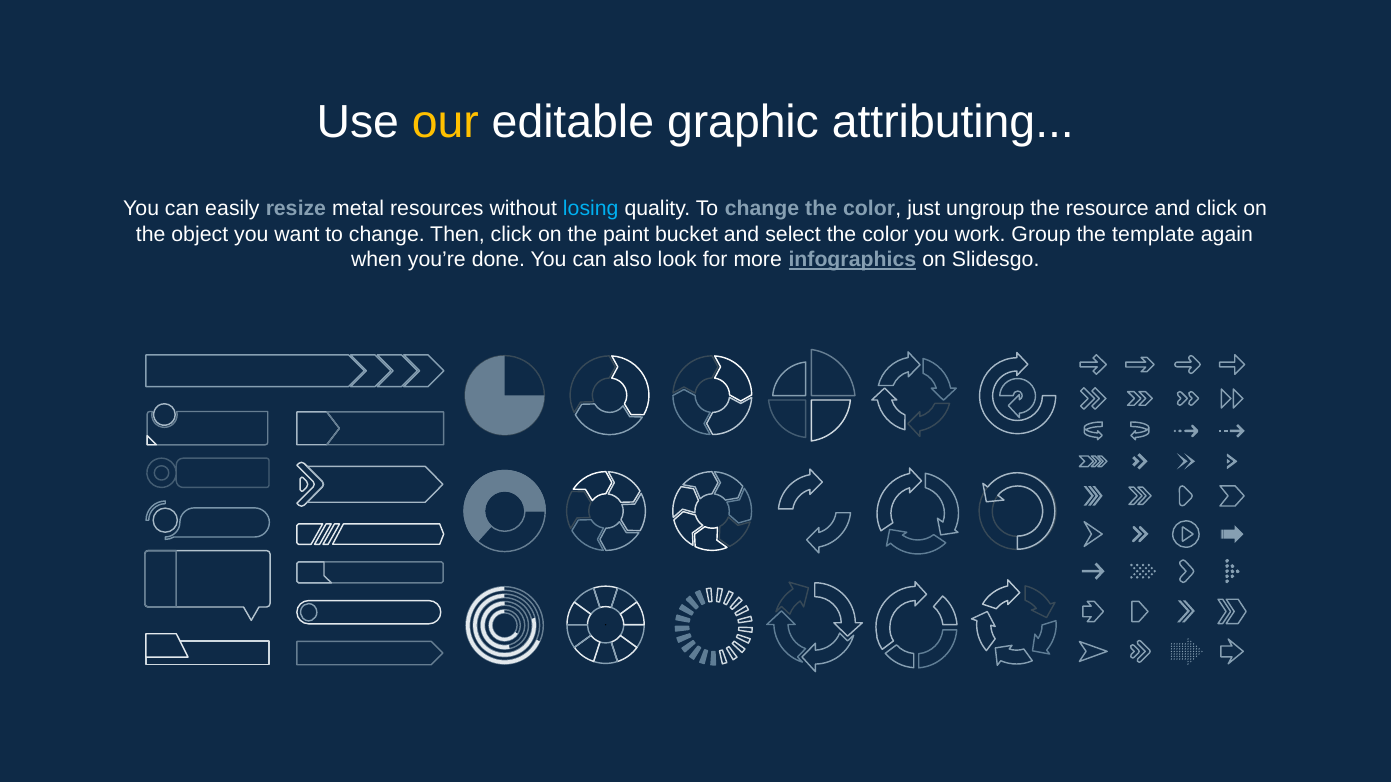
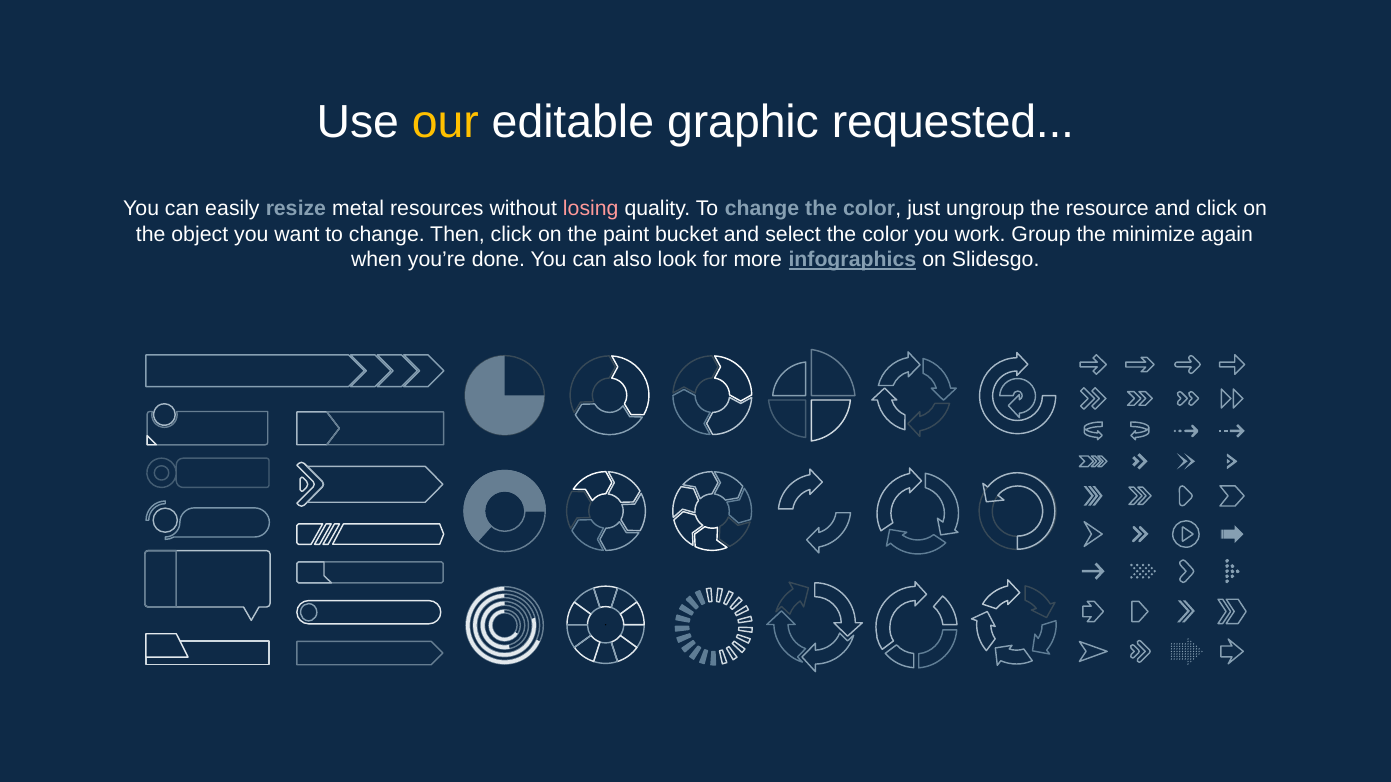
attributing: attributing -> requested
losing colour: light blue -> pink
template: template -> minimize
